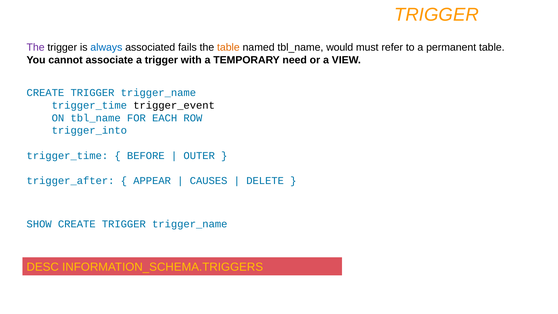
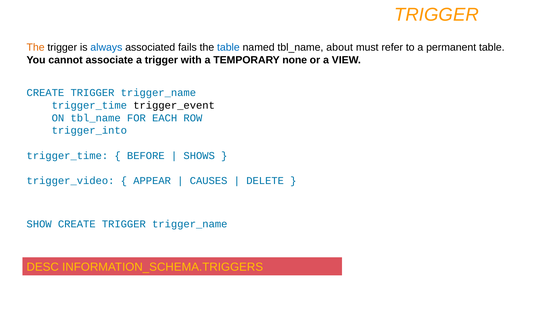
The at (36, 47) colour: purple -> orange
table at (228, 47) colour: orange -> blue
would: would -> about
need: need -> none
OUTER: OUTER -> SHOWS
trigger_after: trigger_after -> trigger_video
